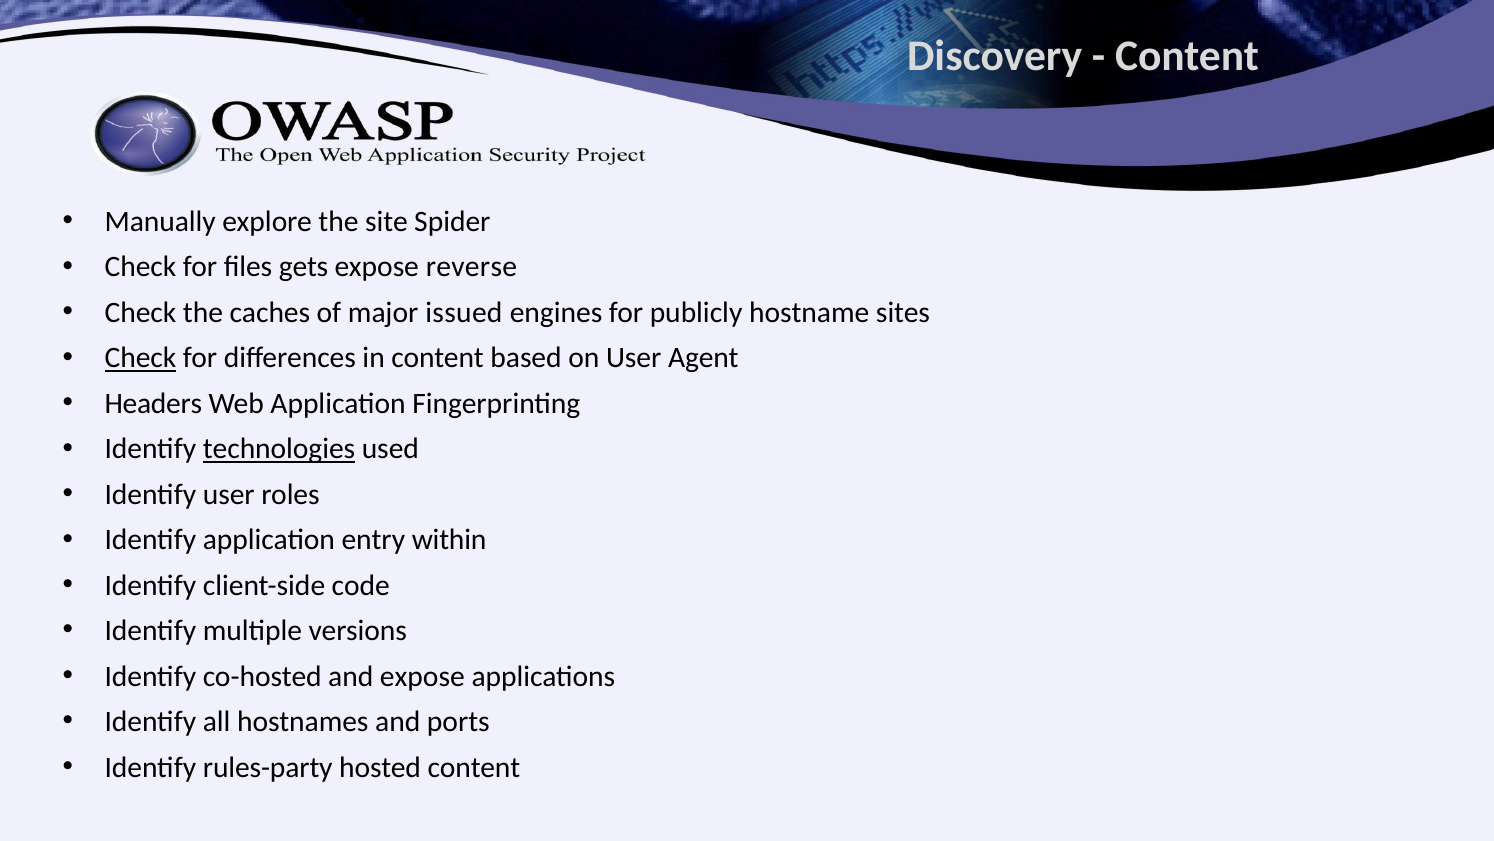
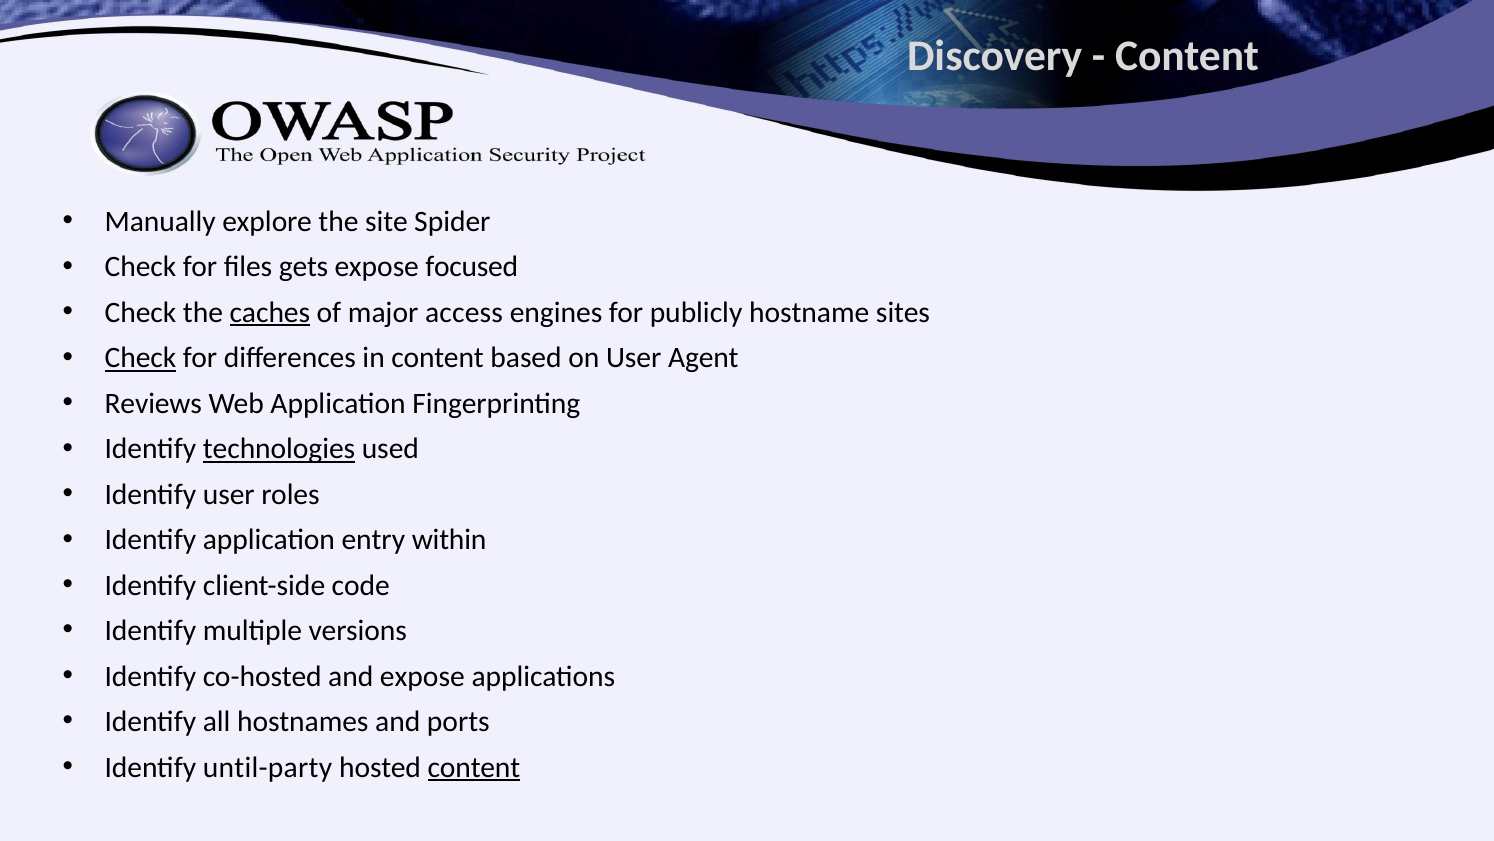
reverse: reverse -> focused
caches underline: none -> present
issued: issued -> access
Headers: Headers -> Reviews
rules-party: rules-party -> until-party
content at (474, 767) underline: none -> present
